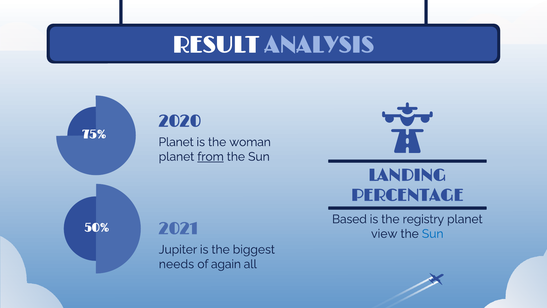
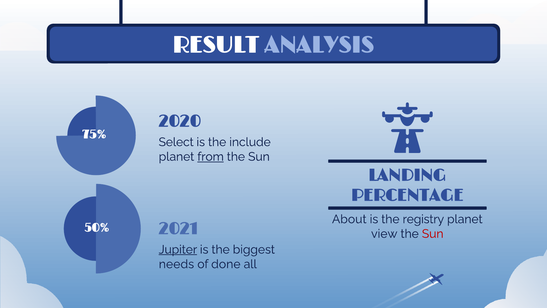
Planet at (176, 142): Planet -> Select
woman: woman -> include
Based: Based -> About
Sun at (433, 234) colour: blue -> red
Jupiter underline: none -> present
again: again -> done
